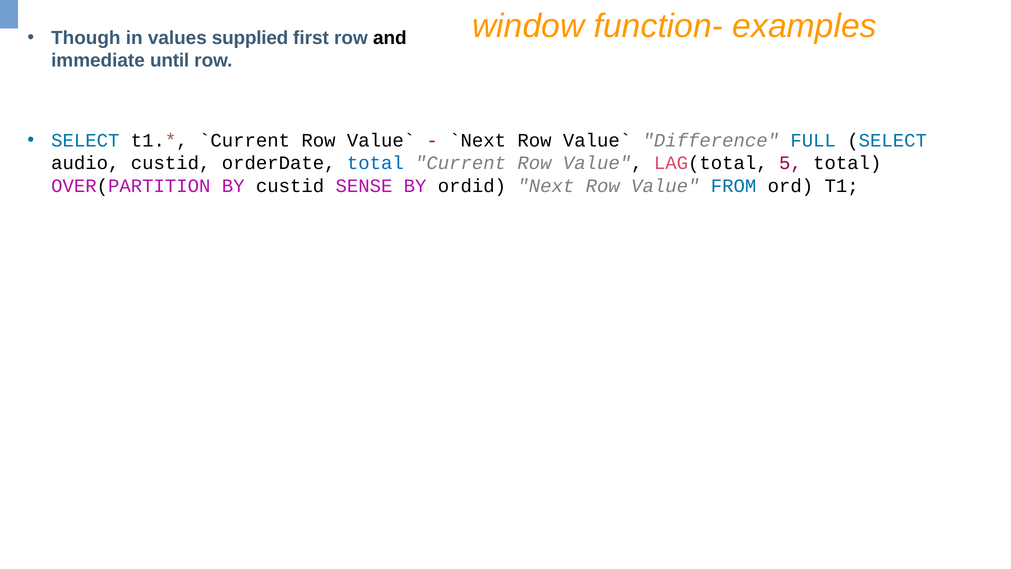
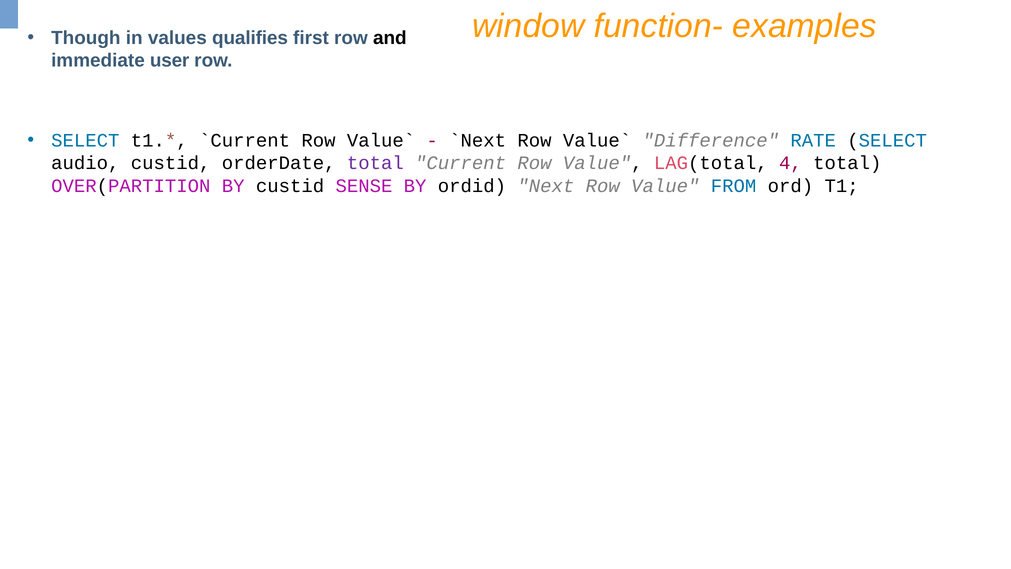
supplied: supplied -> qualifies
until: until -> user
FULL: FULL -> RATE
total at (375, 163) colour: blue -> purple
5: 5 -> 4
